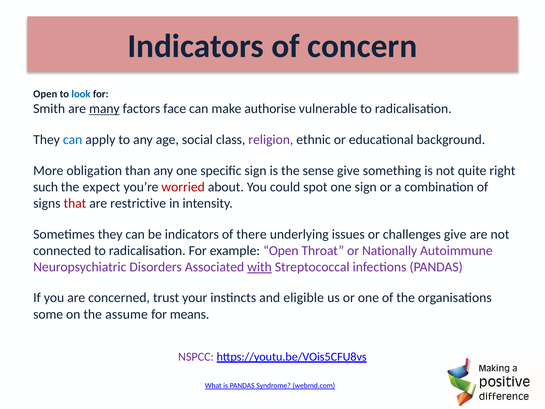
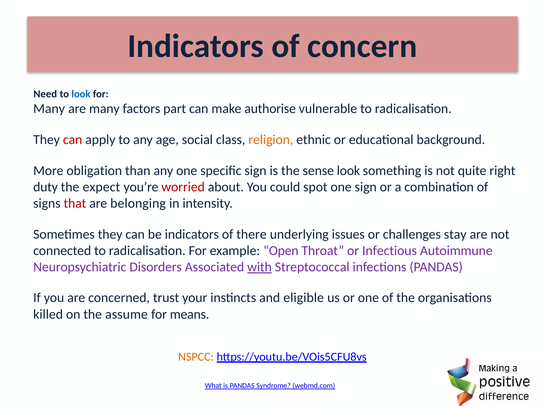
Open at (45, 94): Open -> Need
Smith at (49, 109): Smith -> Many
many at (104, 109) underline: present -> none
face: face -> part
can at (73, 140) colour: blue -> red
religion colour: purple -> orange
sense give: give -> look
such: such -> duty
restrictive: restrictive -> belonging
challenges give: give -> stay
Nationally: Nationally -> Infectious
some: some -> killed
NSPCC colour: purple -> orange
